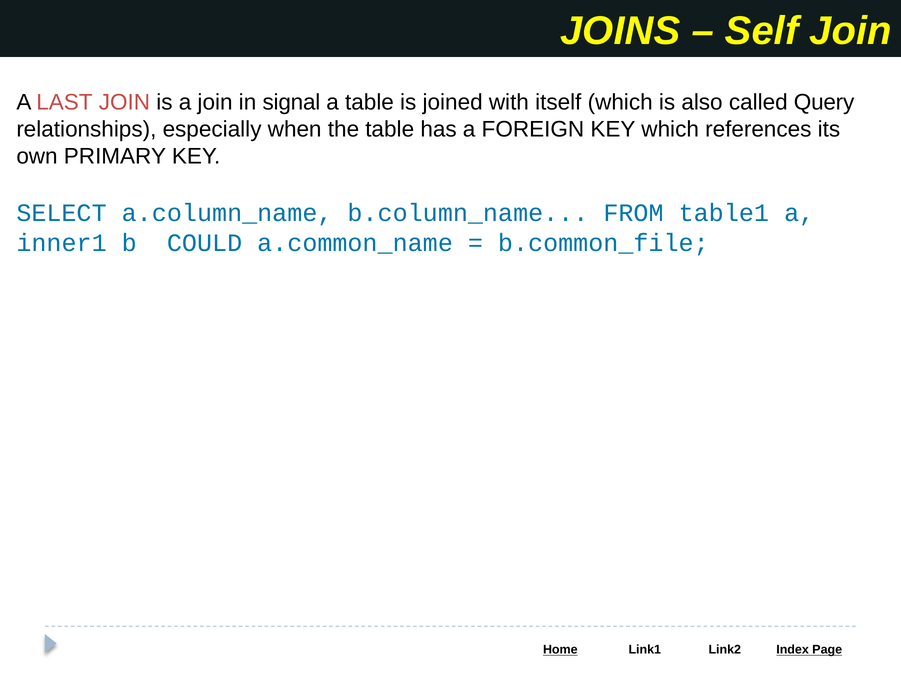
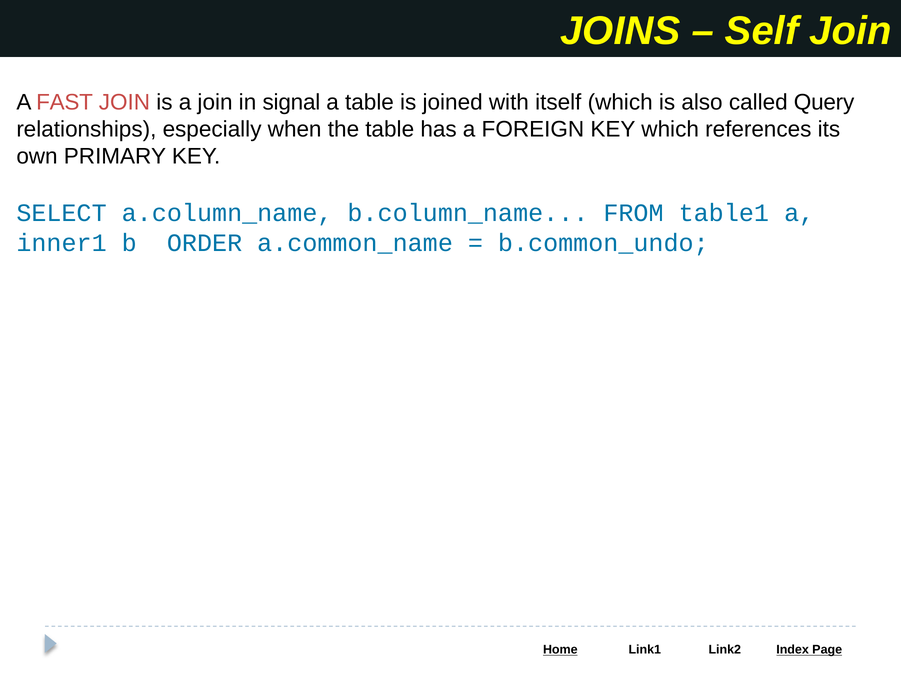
LAST: LAST -> FAST
COULD: COULD -> ORDER
b.common_file: b.common_file -> b.common_undo
